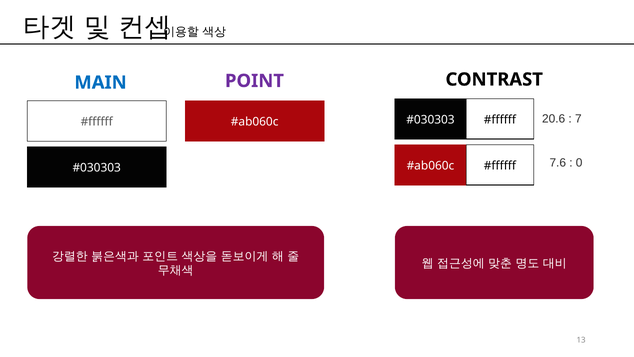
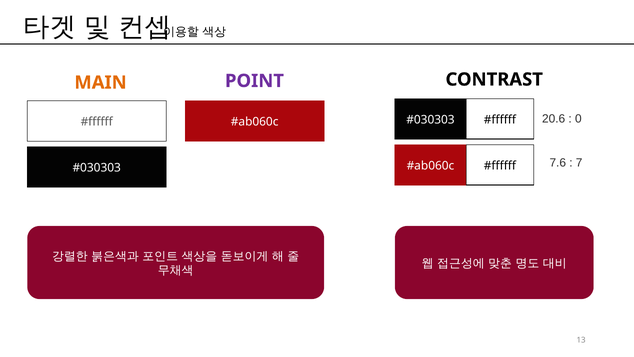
MAIN colour: blue -> orange
7: 7 -> 0
0: 0 -> 7
